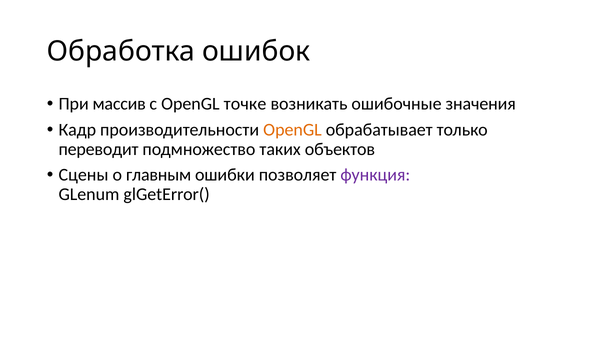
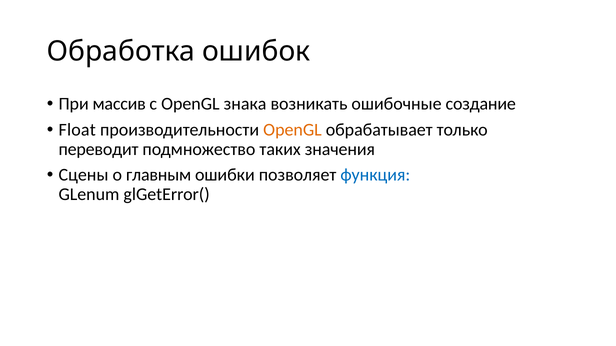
точке: точке -> знака
значения: значения -> создание
Кадр: Кадр -> Float
объектов: объектов -> значения
функция colour: purple -> blue
